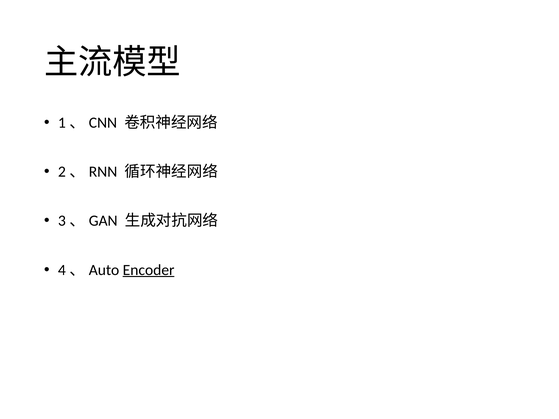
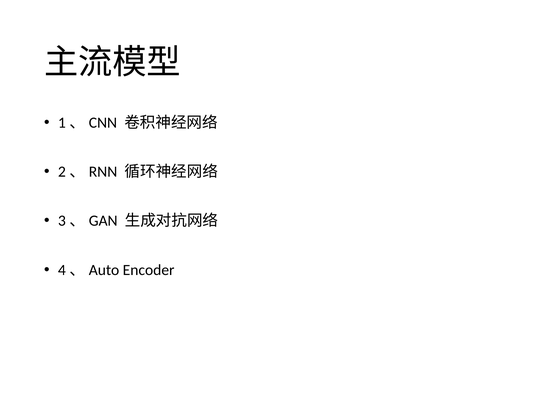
Encoder underline: present -> none
